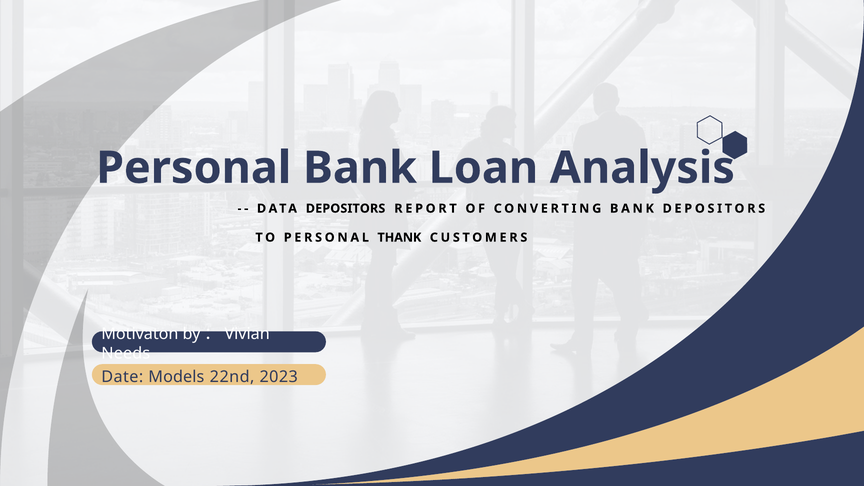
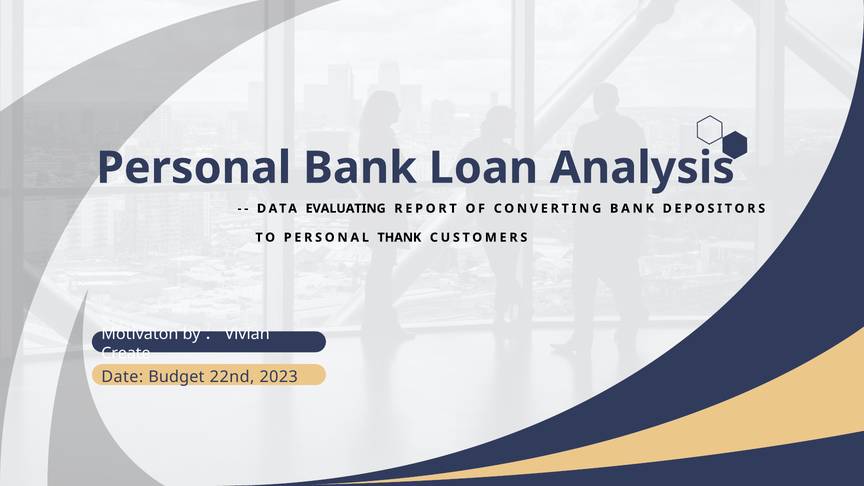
DATA DEPOSITORS: DEPOSITORS -> EVALUATING
Needs: Needs -> Create
Models: Models -> Budget
